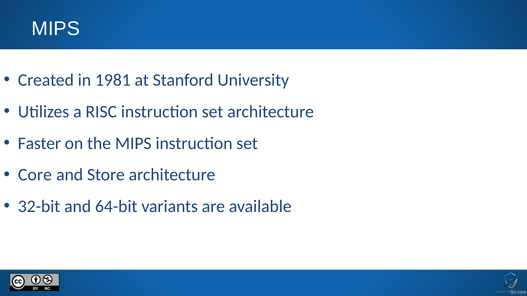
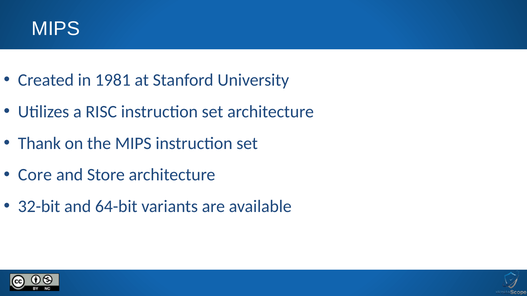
Faster: Faster -> Thank
